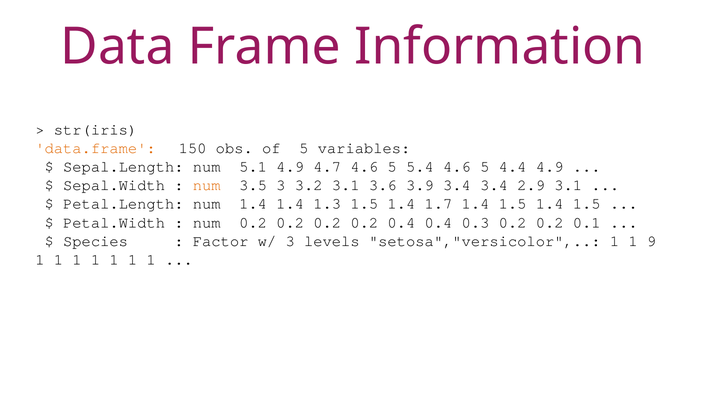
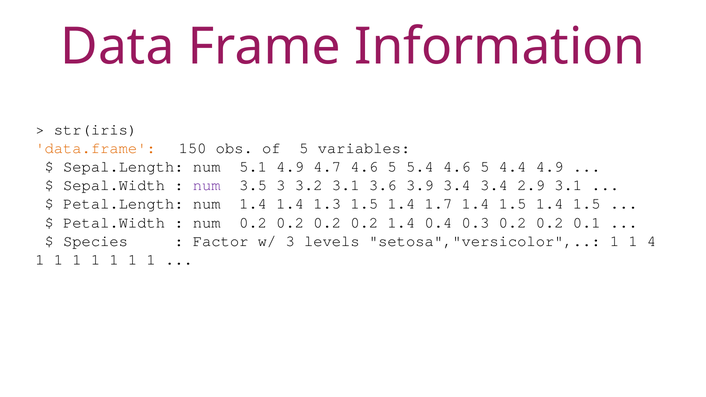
num at (207, 185) colour: orange -> purple
0.2 0.4: 0.4 -> 1.4
9: 9 -> 4
